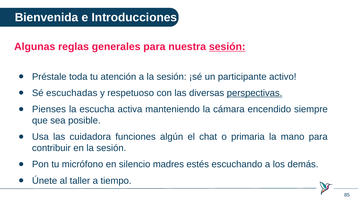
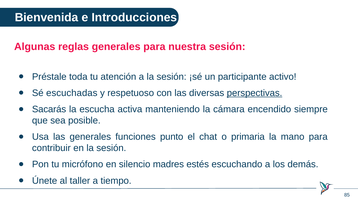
sesión at (227, 47) underline: present -> none
Pienses: Pienses -> Sacarás
las cuidadora: cuidadora -> generales
algún: algún -> punto
